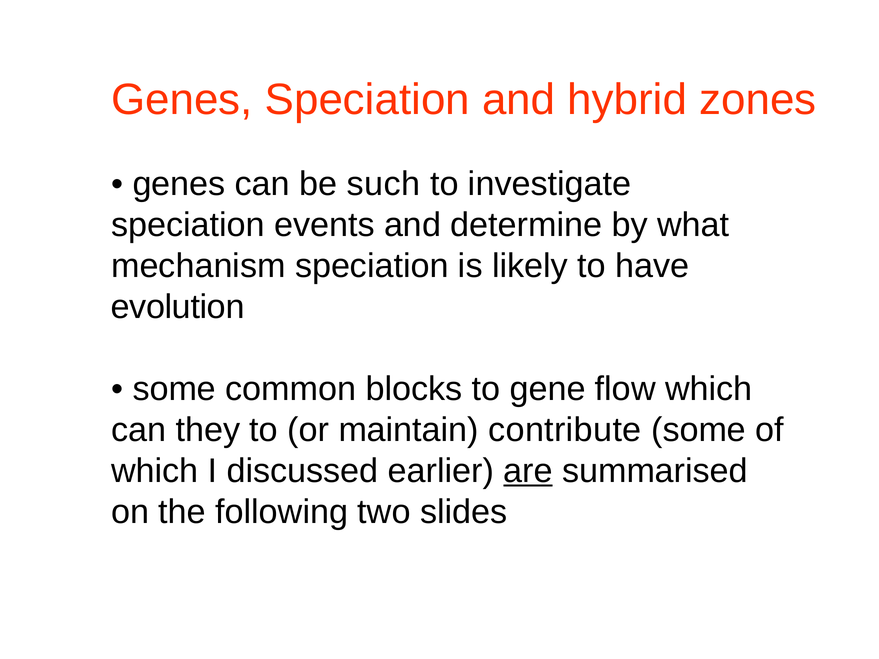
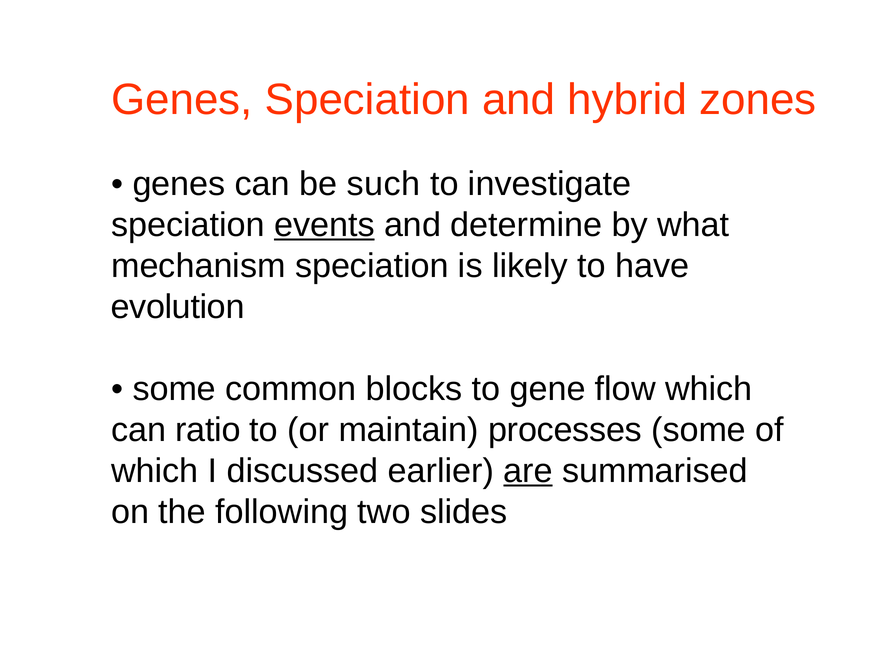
events underline: none -> present
they: they -> ratio
contribute: contribute -> processes
